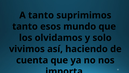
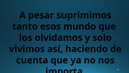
A tanto: tanto -> pesar
